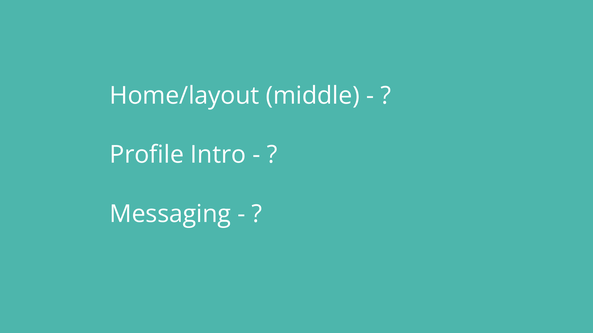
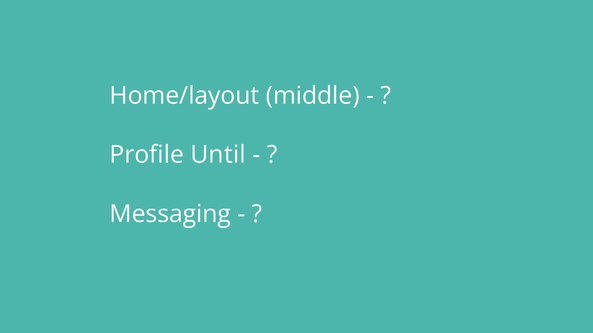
Intro: Intro -> Until
